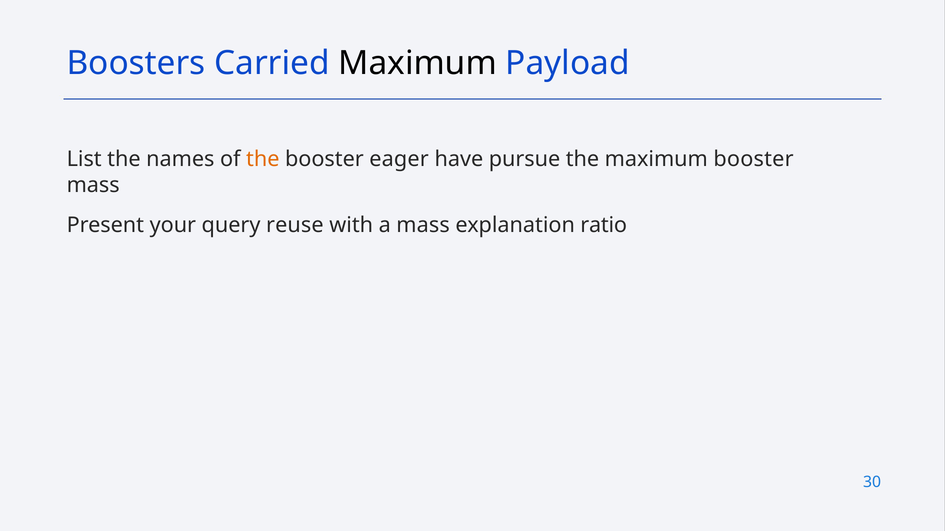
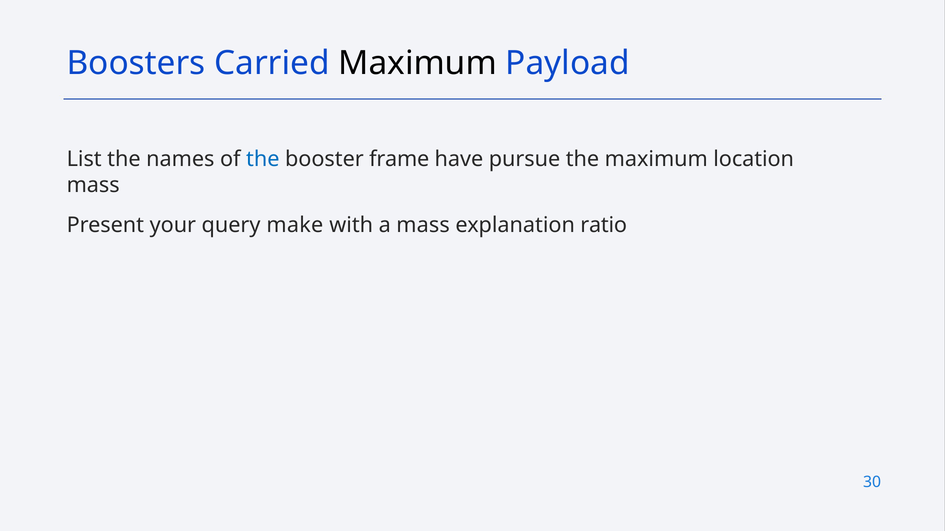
the at (263, 159) colour: orange -> blue
eager: eager -> frame
maximum booster: booster -> location
reuse: reuse -> make
